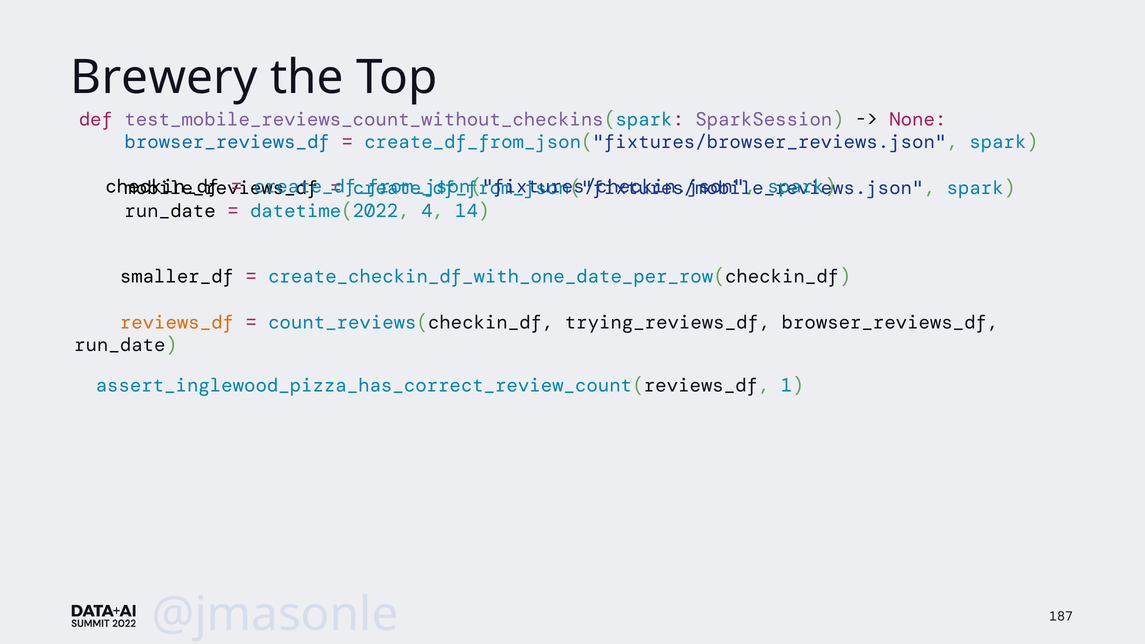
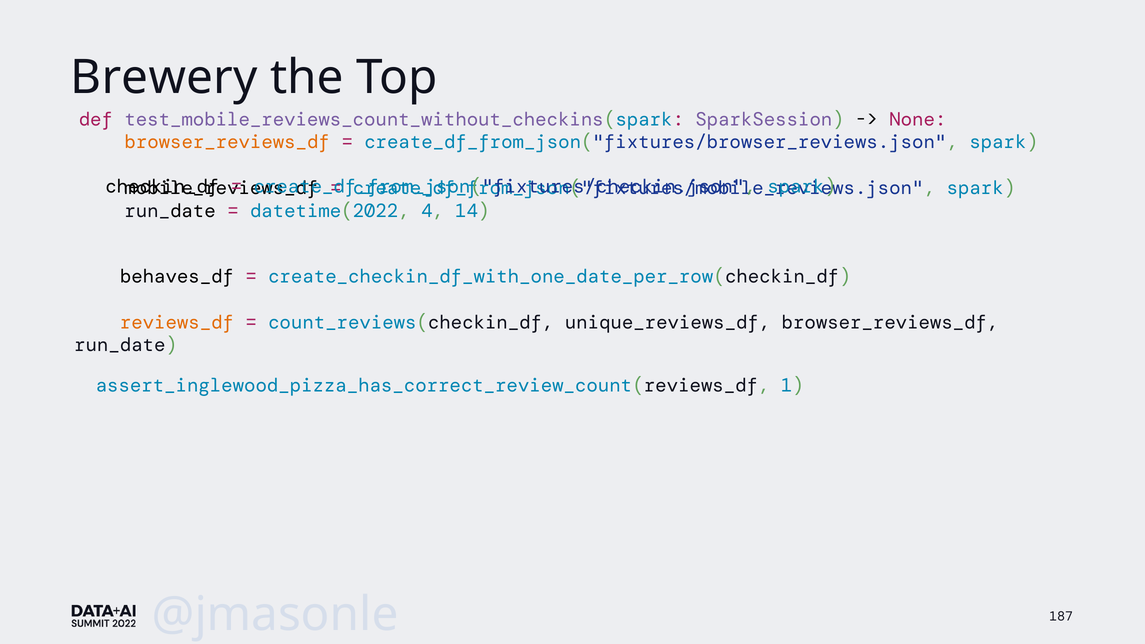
browser_reviews_df at (227, 142) colour: blue -> orange
smaller_df: smaller_df -> behaves_df
trying_reviews_df: trying_reviews_df -> unique_reviews_df
